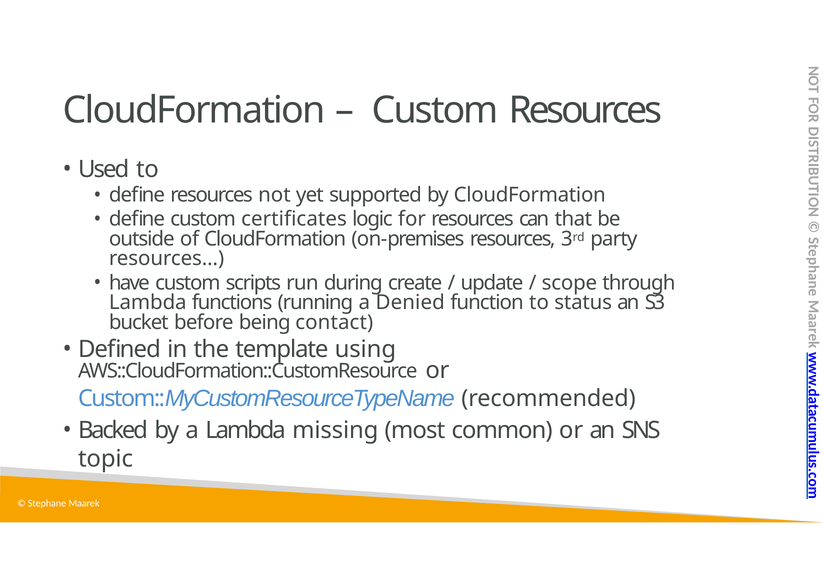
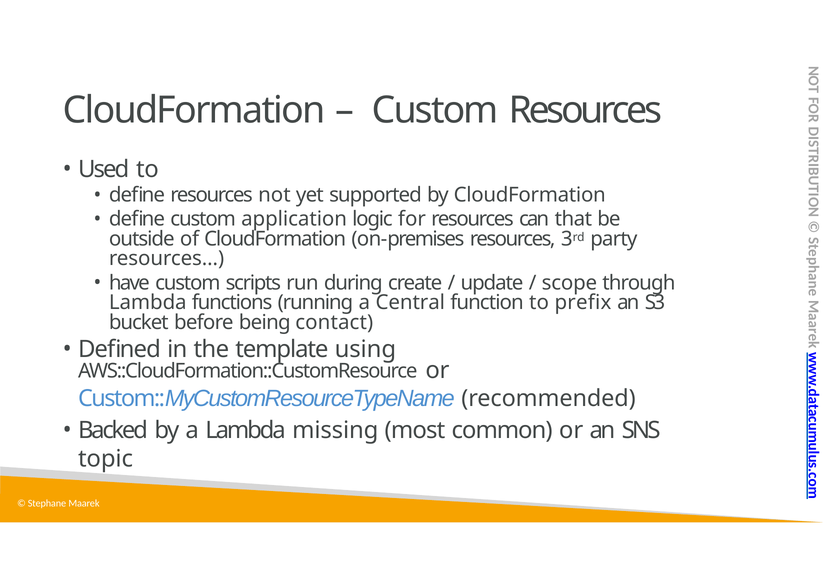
certificates: certificates -> application
Denied: Denied -> Central
status: status -> prefix
